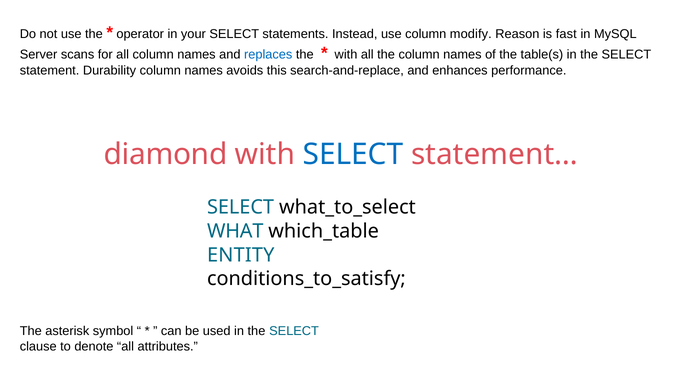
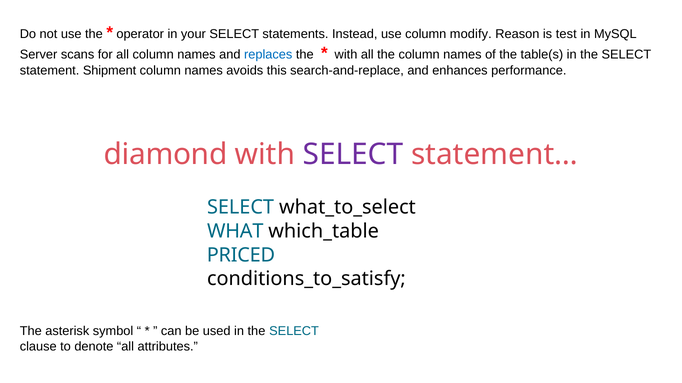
fast: fast -> test
Durability: Durability -> Shipment
SELECT at (353, 155) colour: blue -> purple
ENTITY: ENTITY -> PRICED
